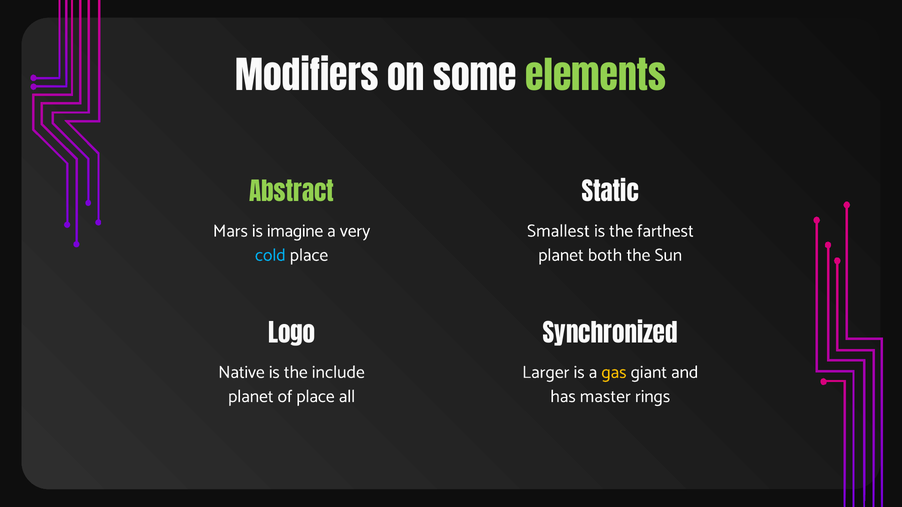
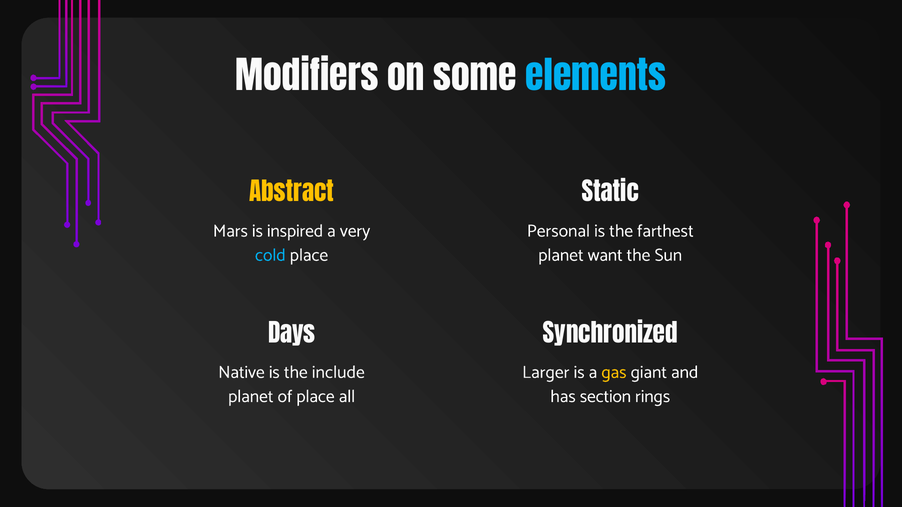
elements colour: light green -> light blue
Abstract colour: light green -> yellow
imagine: imagine -> inspired
Smallest: Smallest -> Personal
both: both -> want
Logo: Logo -> Days
master: master -> section
